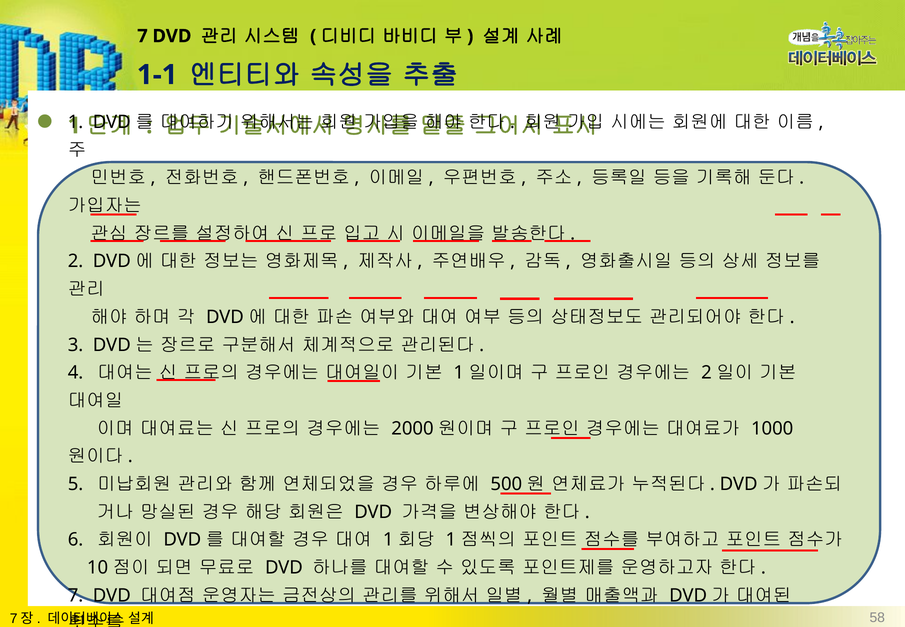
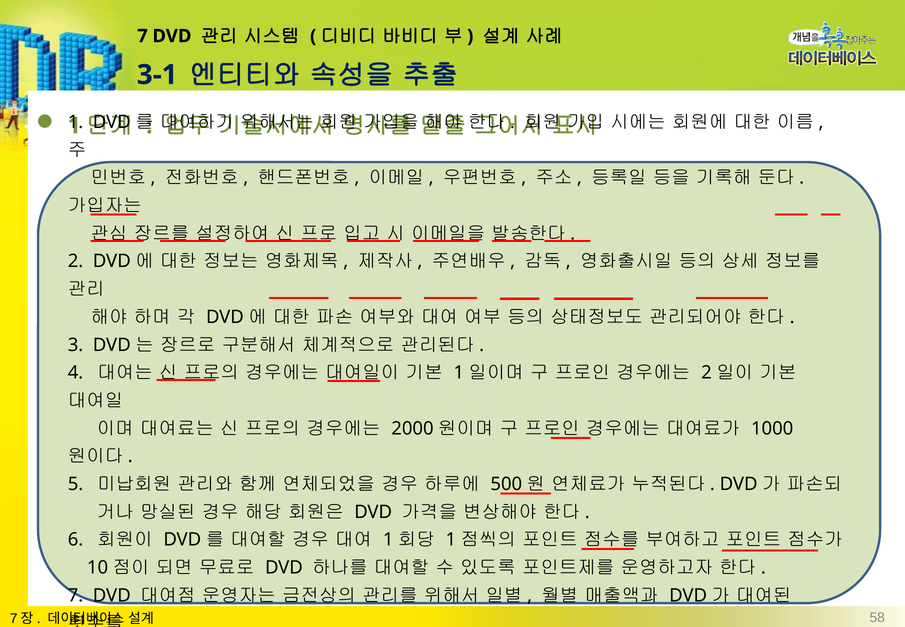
1-1: 1-1 -> 3-1
